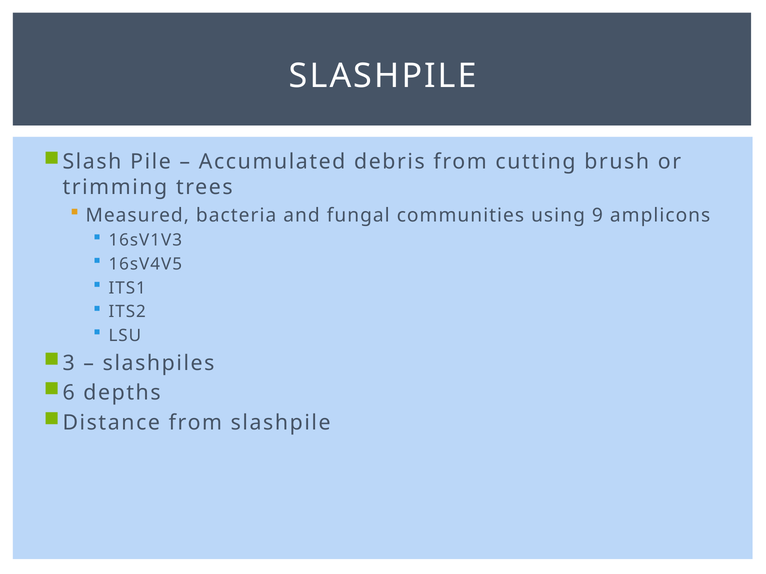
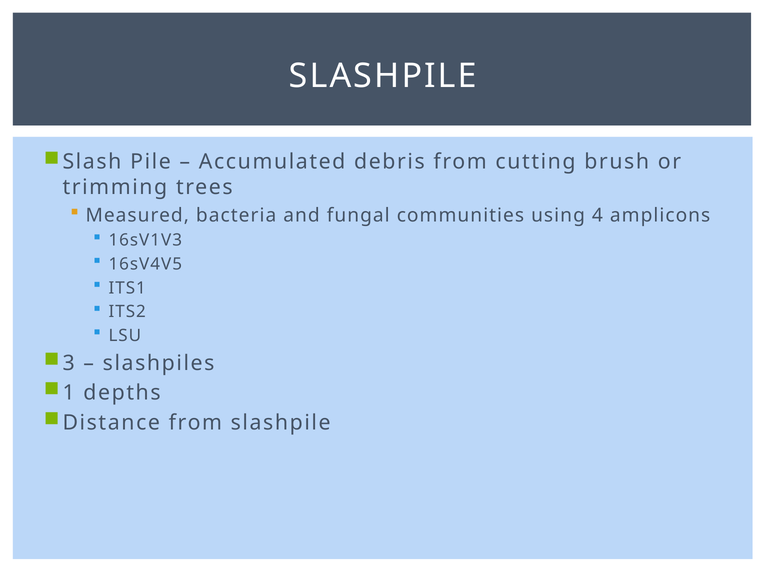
9: 9 -> 4
6: 6 -> 1
